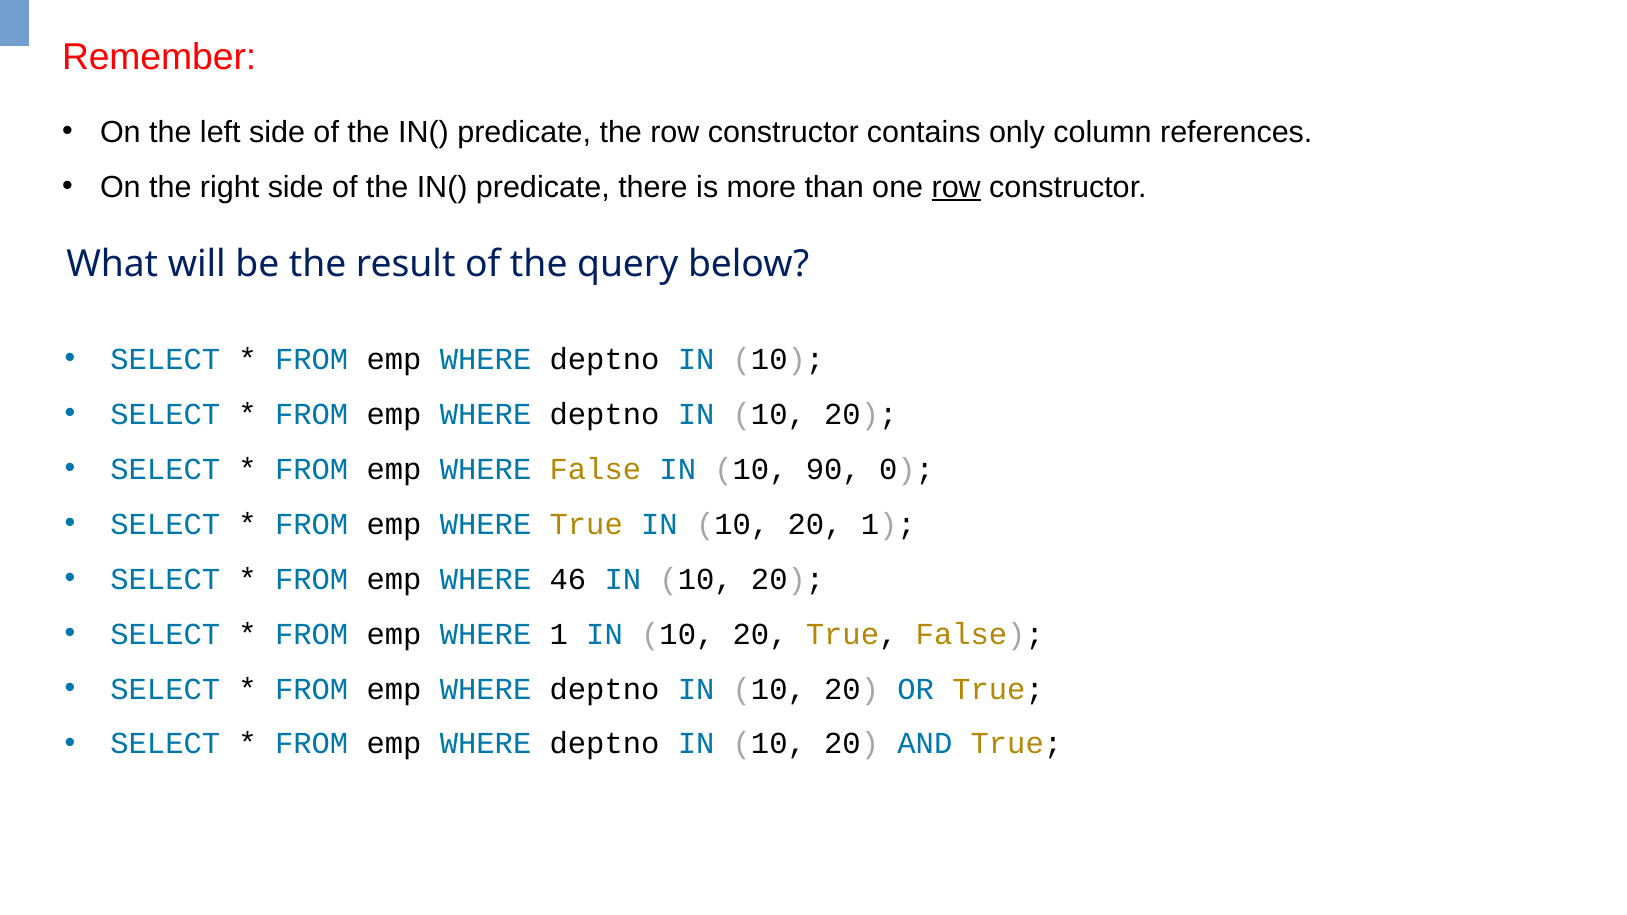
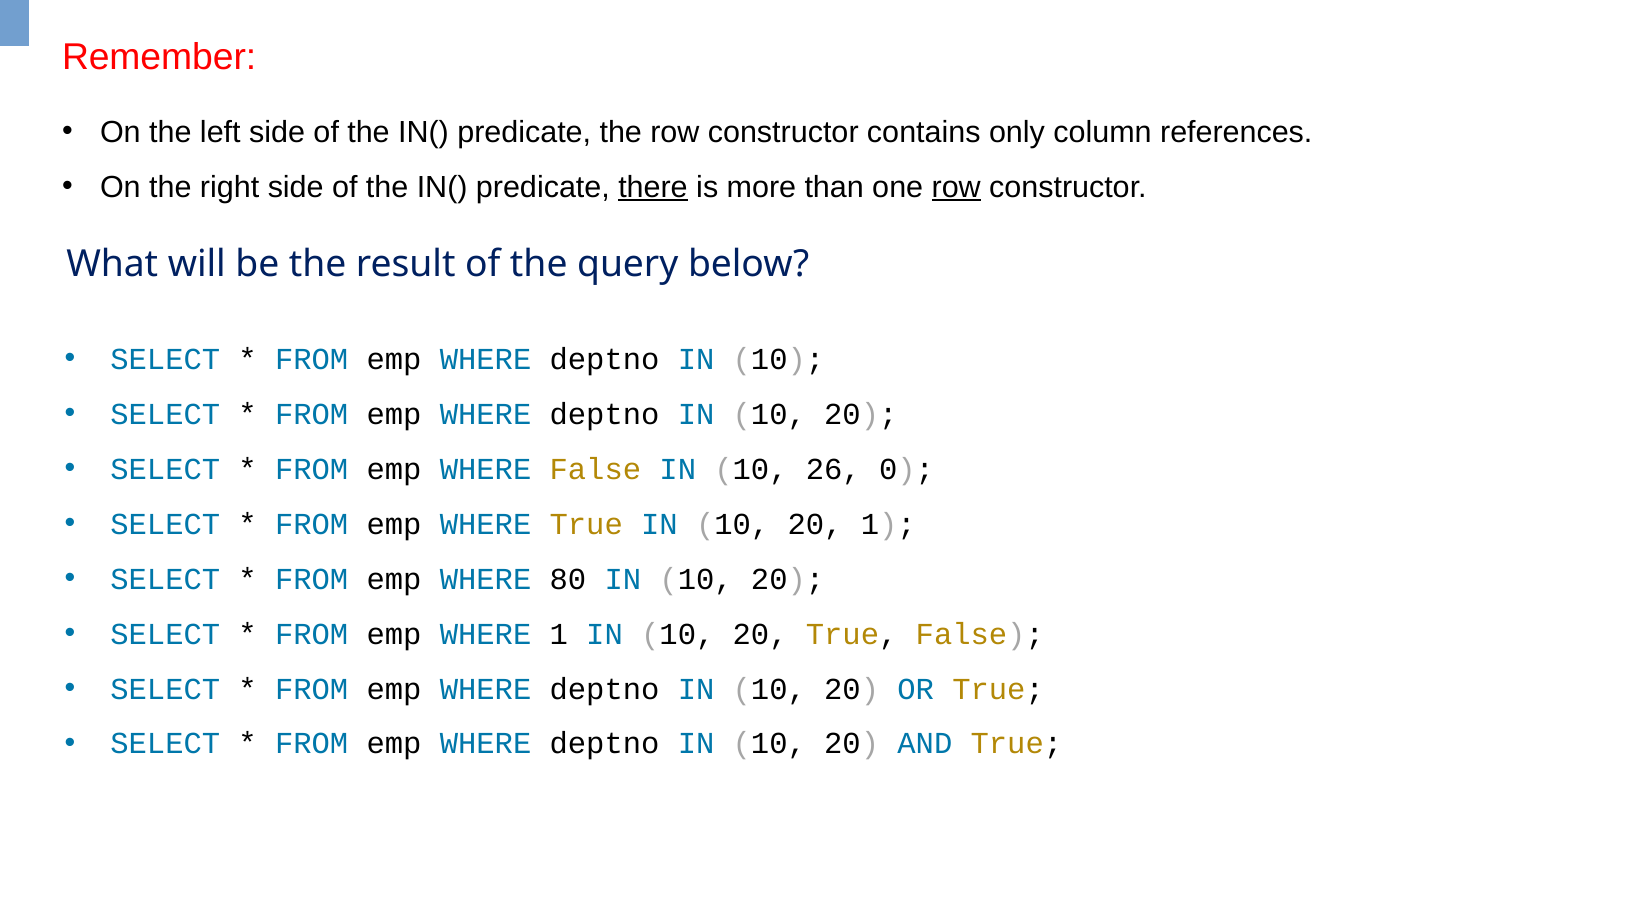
there underline: none -> present
90: 90 -> 26
46: 46 -> 80
